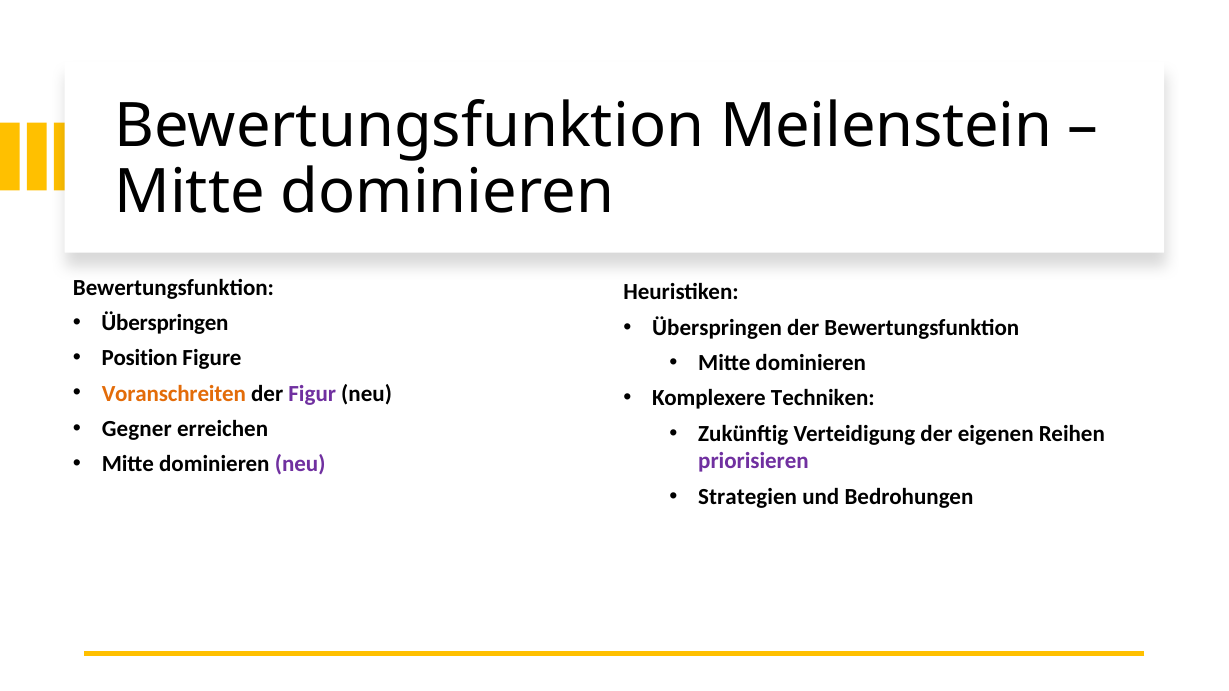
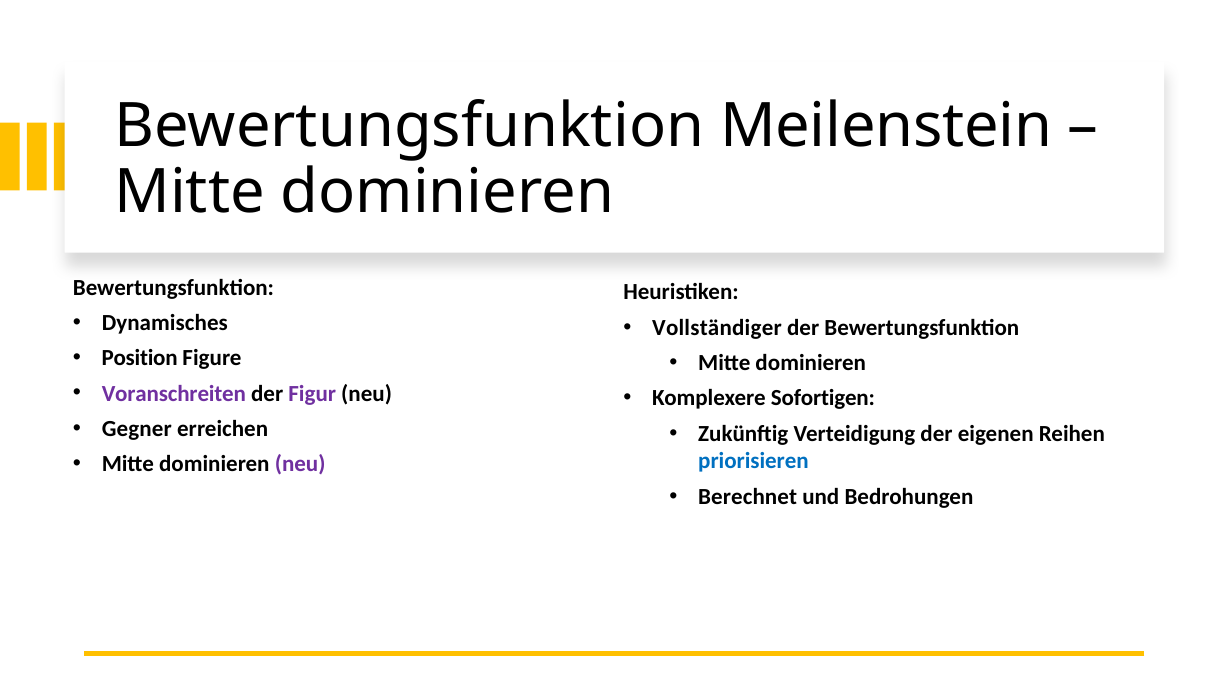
Überspringen at (165, 323): Überspringen -> Dynamisches
Überspringen at (717, 328): Überspringen -> Vollständiger
Voranschreiten colour: orange -> purple
Techniken: Techniken -> Sofortigen
priorisieren colour: purple -> blue
Strategien: Strategien -> Berechnet
